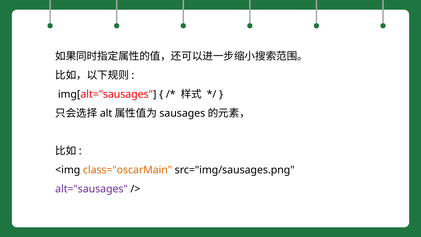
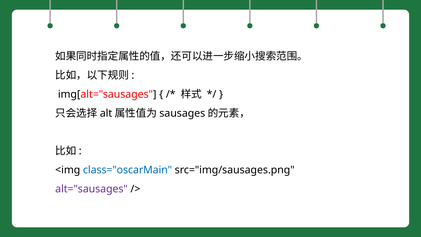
class="oscarMain colour: orange -> blue
